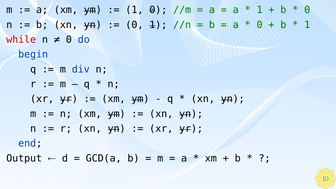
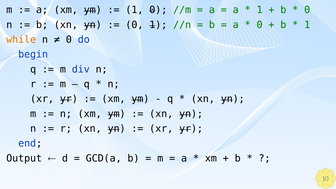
while colour: red -> orange
